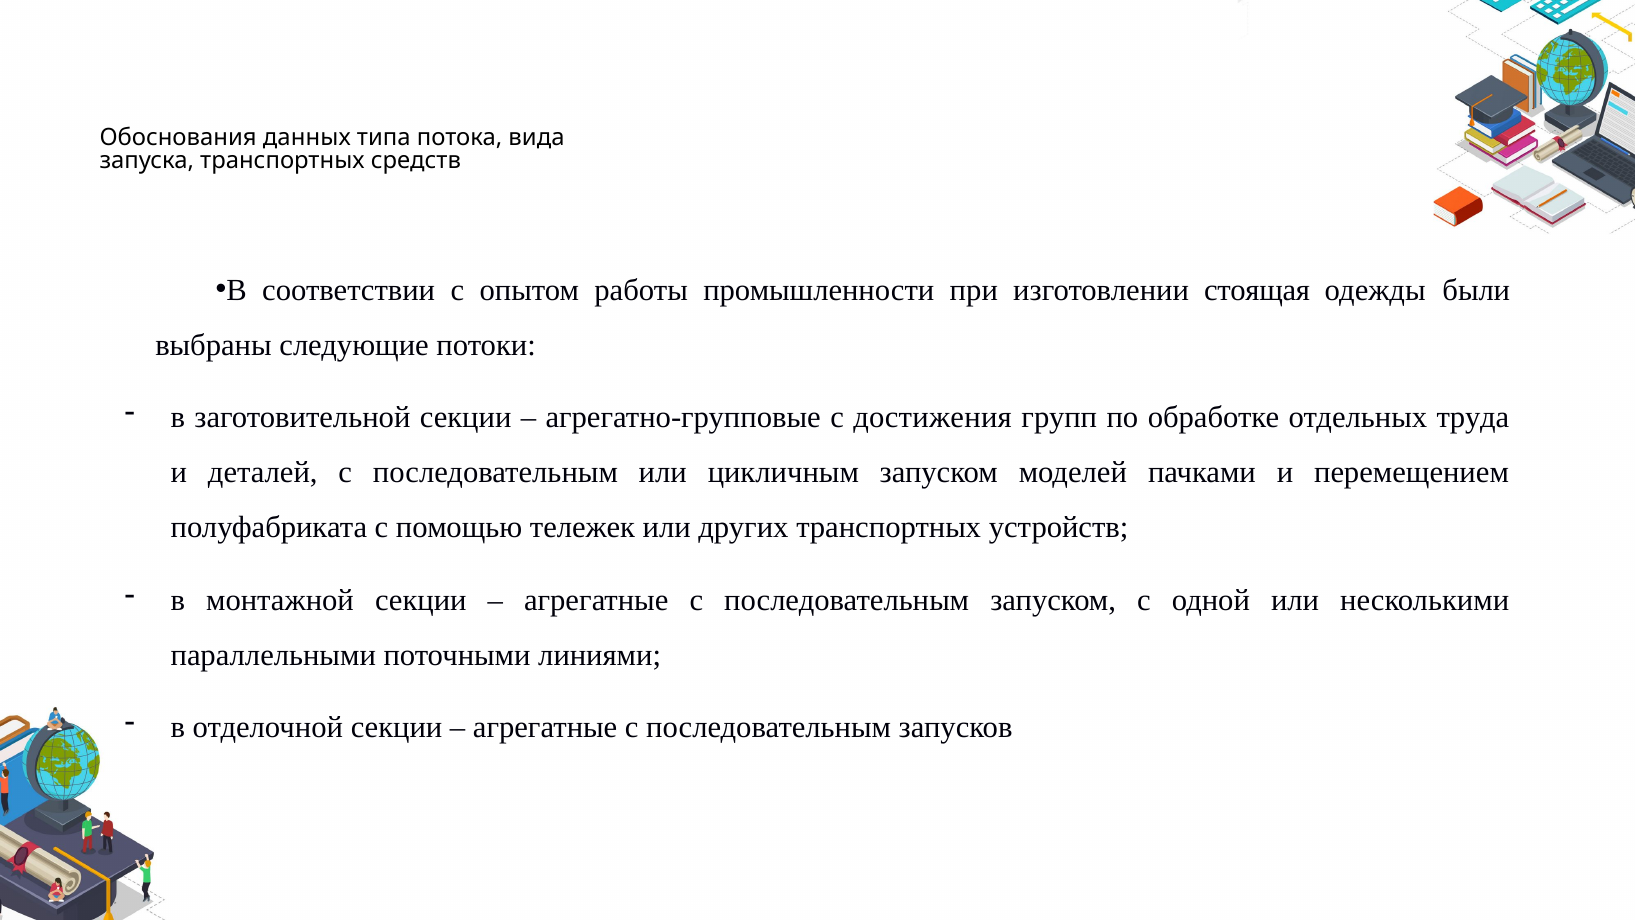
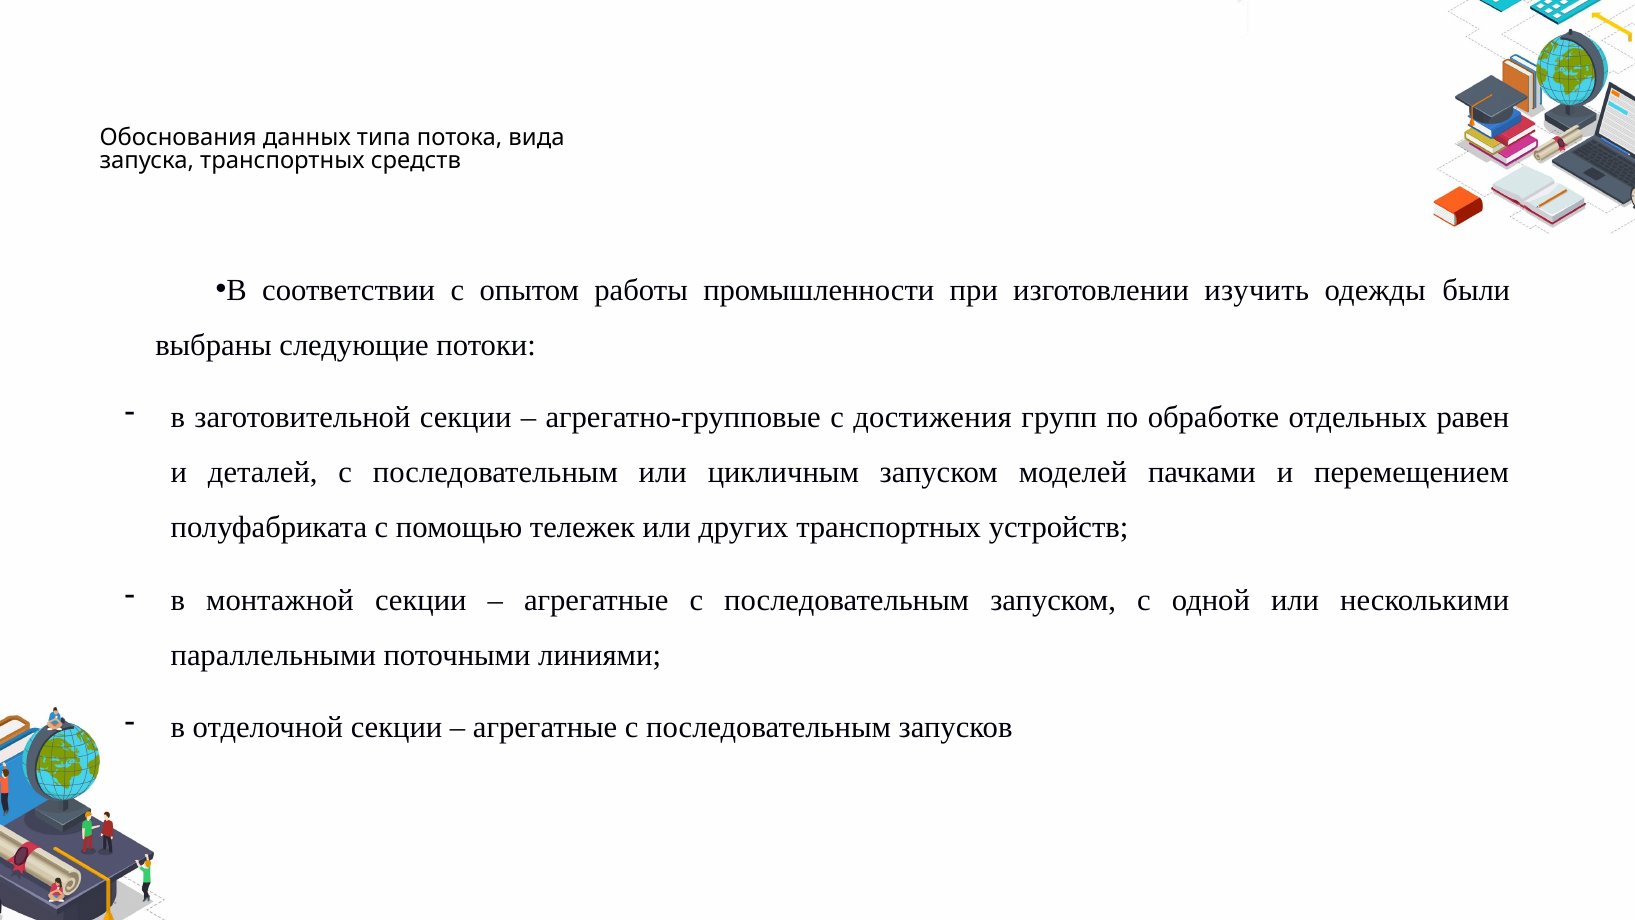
стоящая: стоящая -> изучить
труда: труда -> равен
